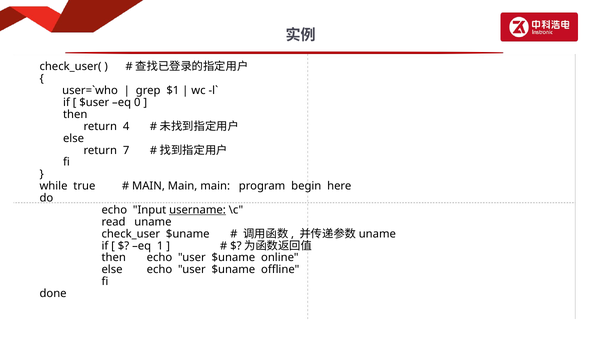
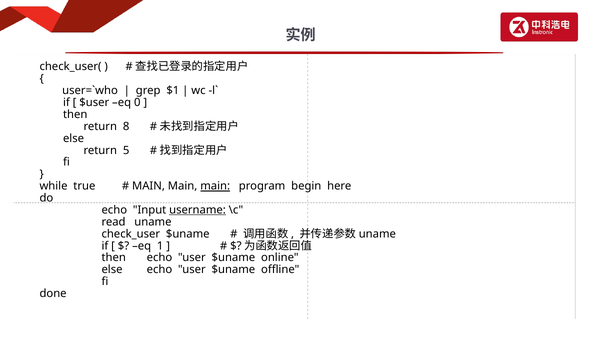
4: 4 -> 8
7: 7 -> 5
main at (215, 186) underline: none -> present
